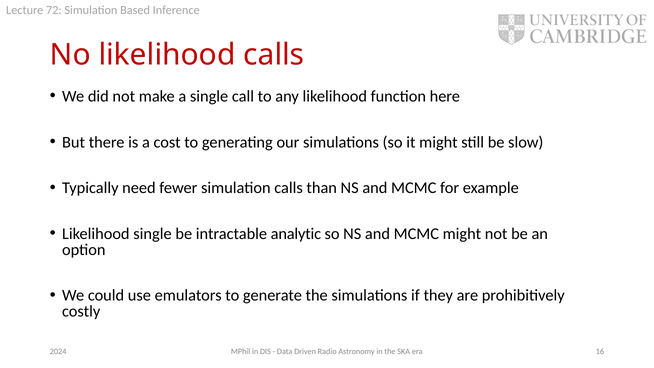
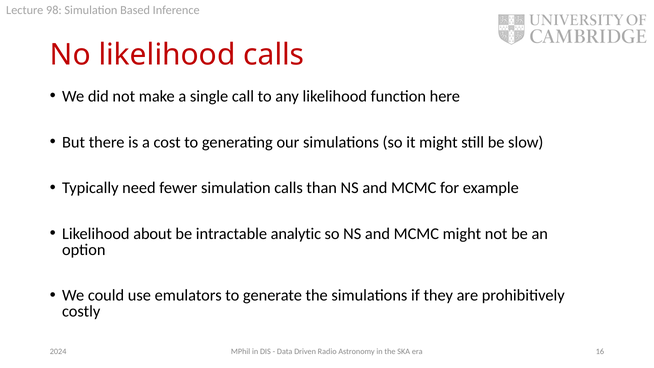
72: 72 -> 98
Likelihood single: single -> about
